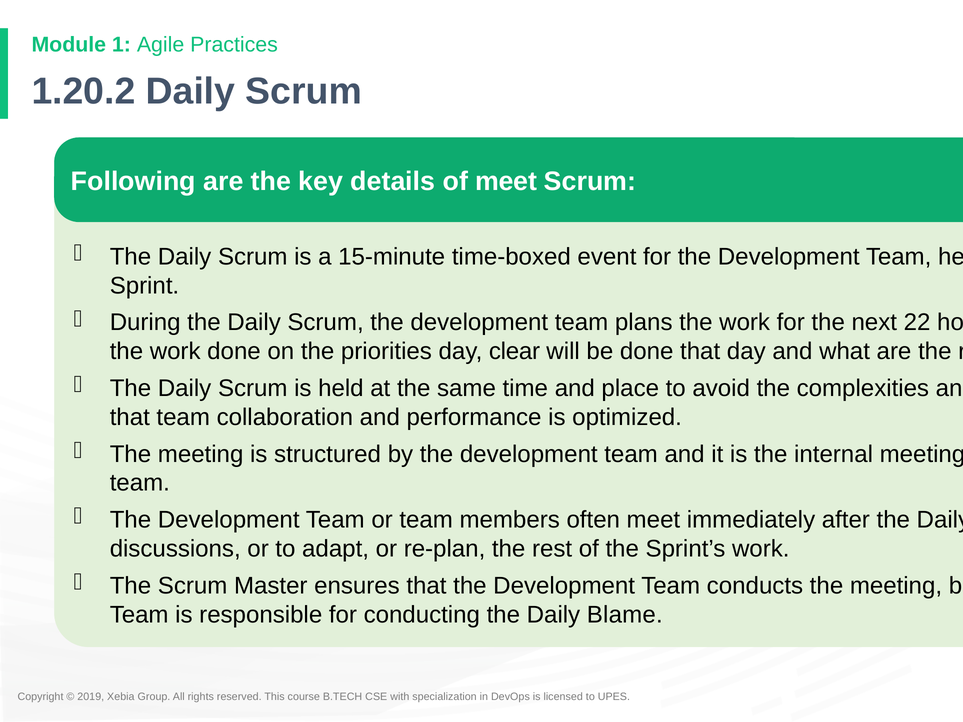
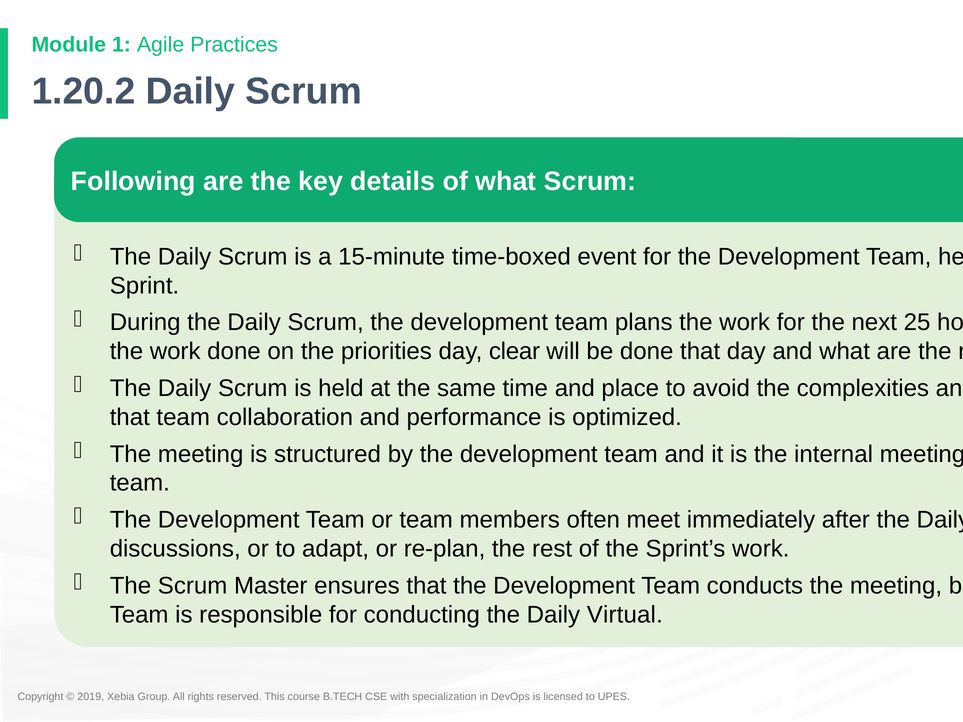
of meet: meet -> what
22: 22 -> 25
Blame: Blame -> Virtual
